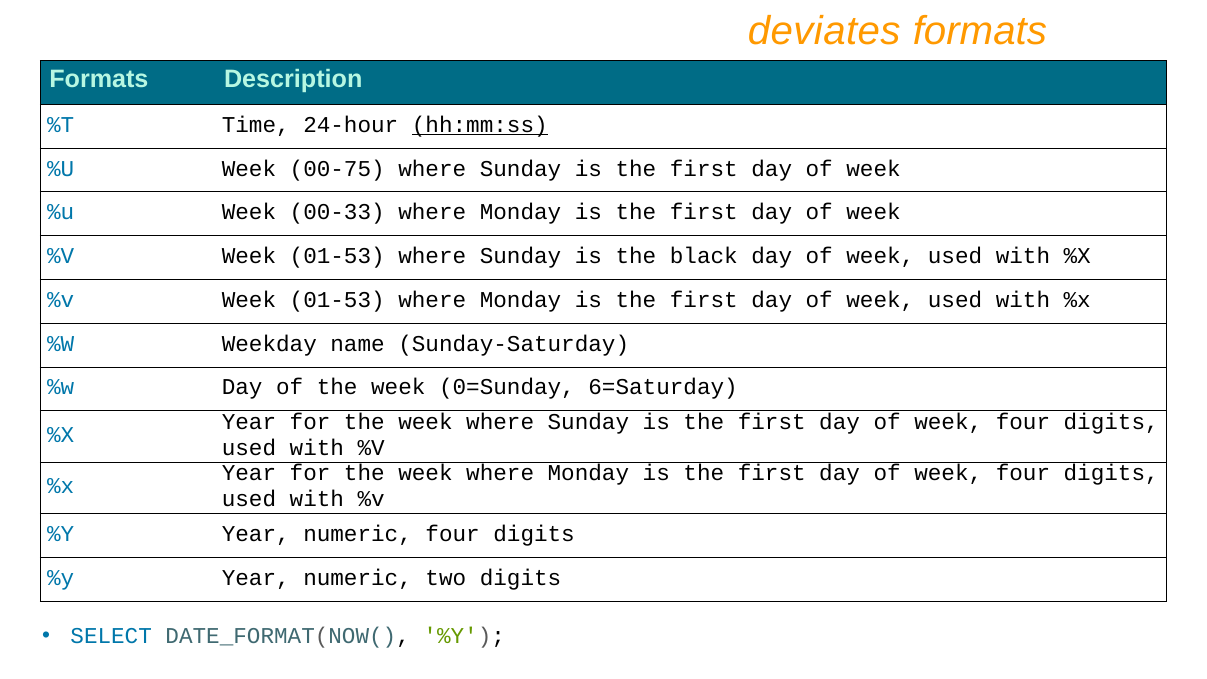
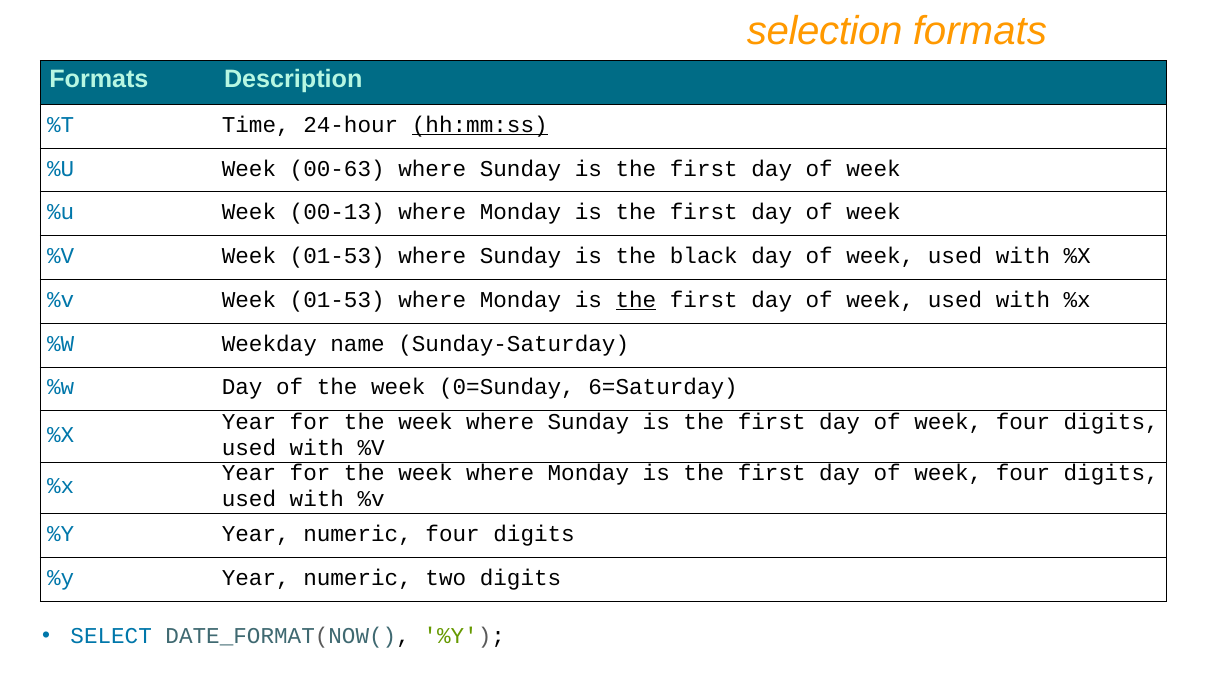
deviates: deviates -> selection
00-75: 00-75 -> 00-63
00-33: 00-33 -> 00-13
the at (636, 300) underline: none -> present
